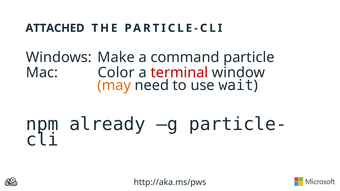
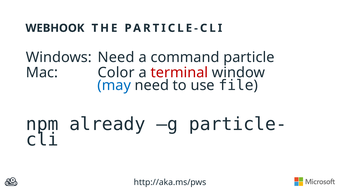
ATTACHED: ATTACHED -> WEBHOOK
Windows Make: Make -> Need
may colour: orange -> blue
wait: wait -> file
